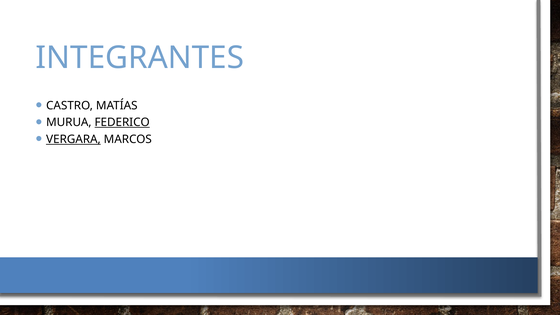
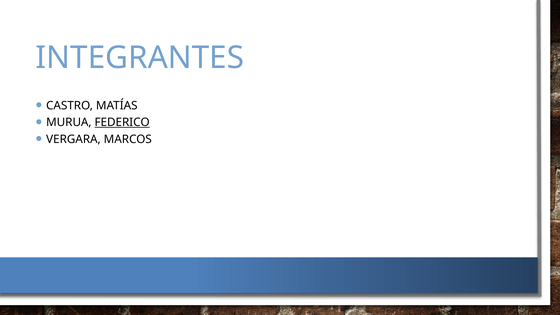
VERGARA underline: present -> none
